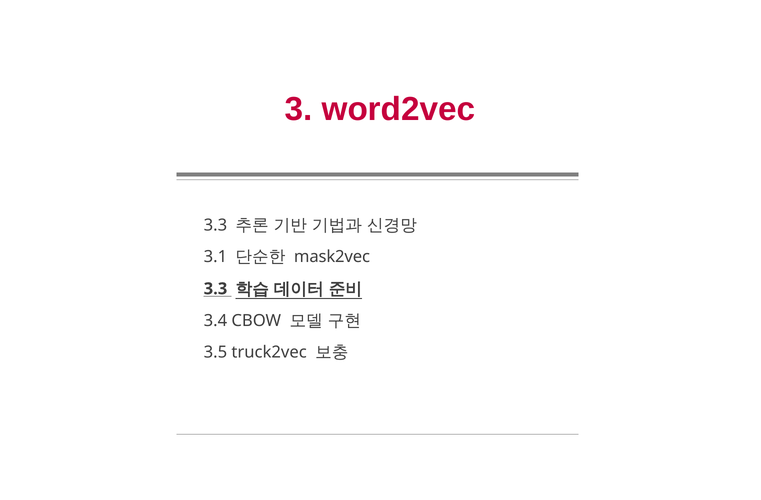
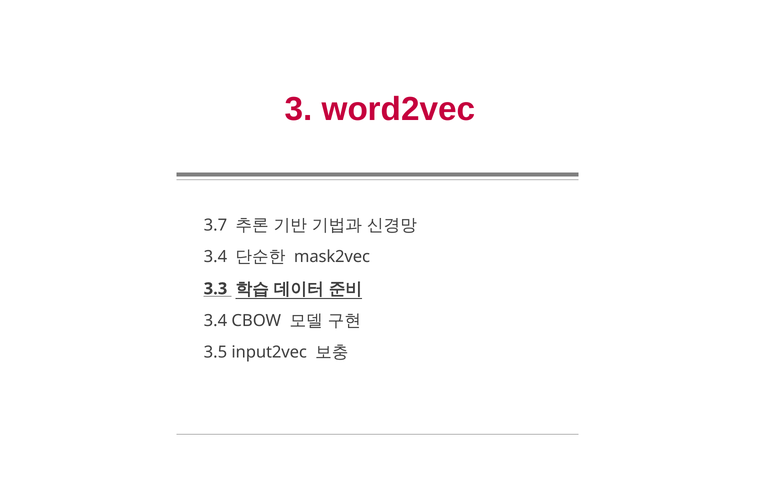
3.3 at (215, 225): 3.3 -> 3.7
3.1 at (215, 257): 3.1 -> 3.4
truck2vec: truck2vec -> input2vec
